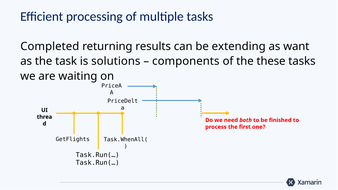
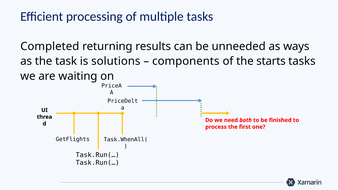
extending: extending -> unneeded
want: want -> ways
these: these -> starts
